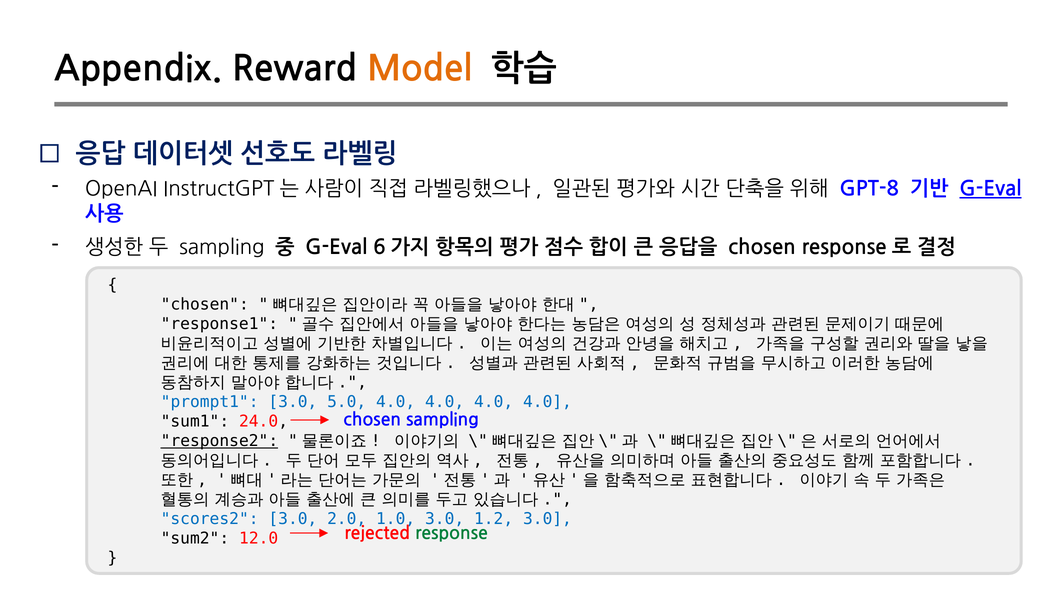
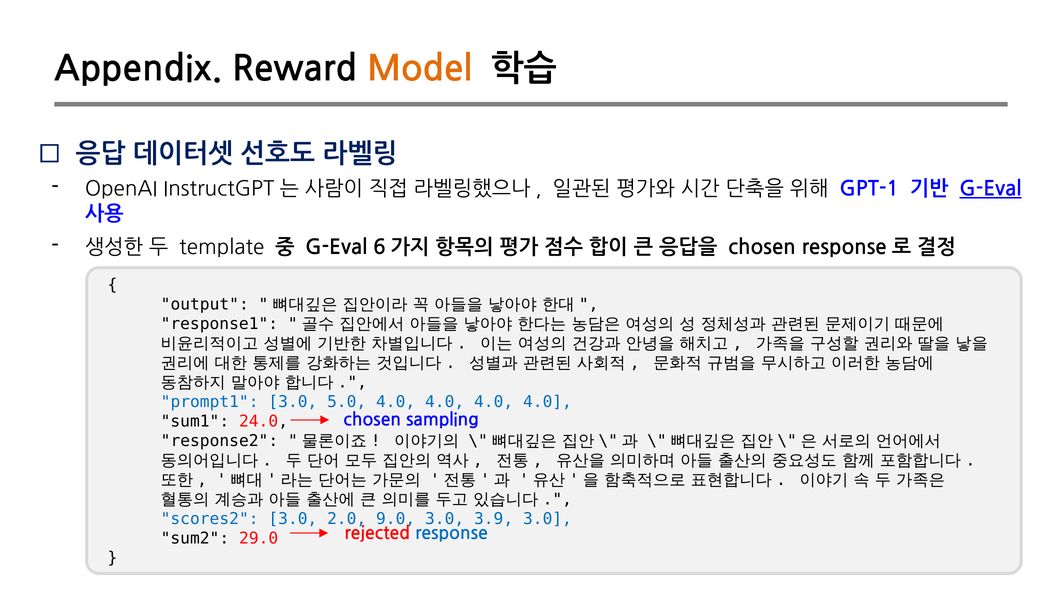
GPT-8: GPT-8 -> GPT-1
sampling at (222, 248): sampling -> template
chosen at (205, 305): chosen -> output
response2 underline: present -> none
1.0: 1.0 -> 9.0
1.2: 1.2 -> 3.9
response at (451, 534) colour: green -> blue
12.0: 12.0 -> 29.0
